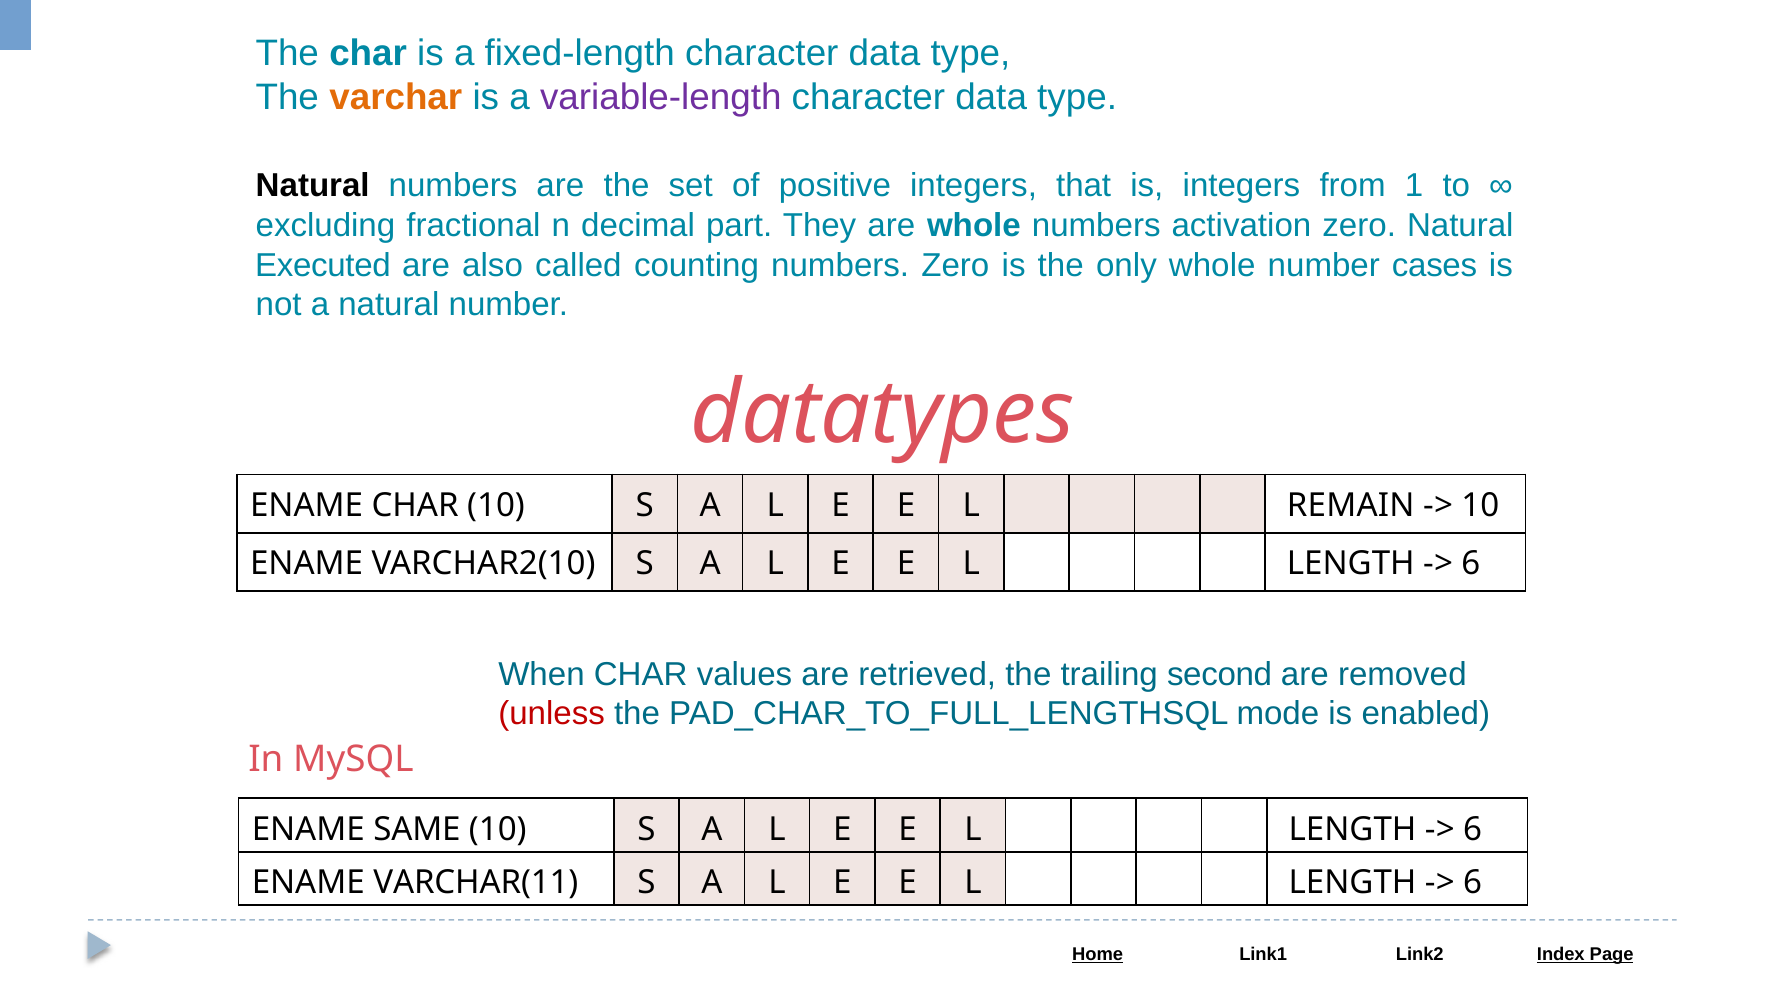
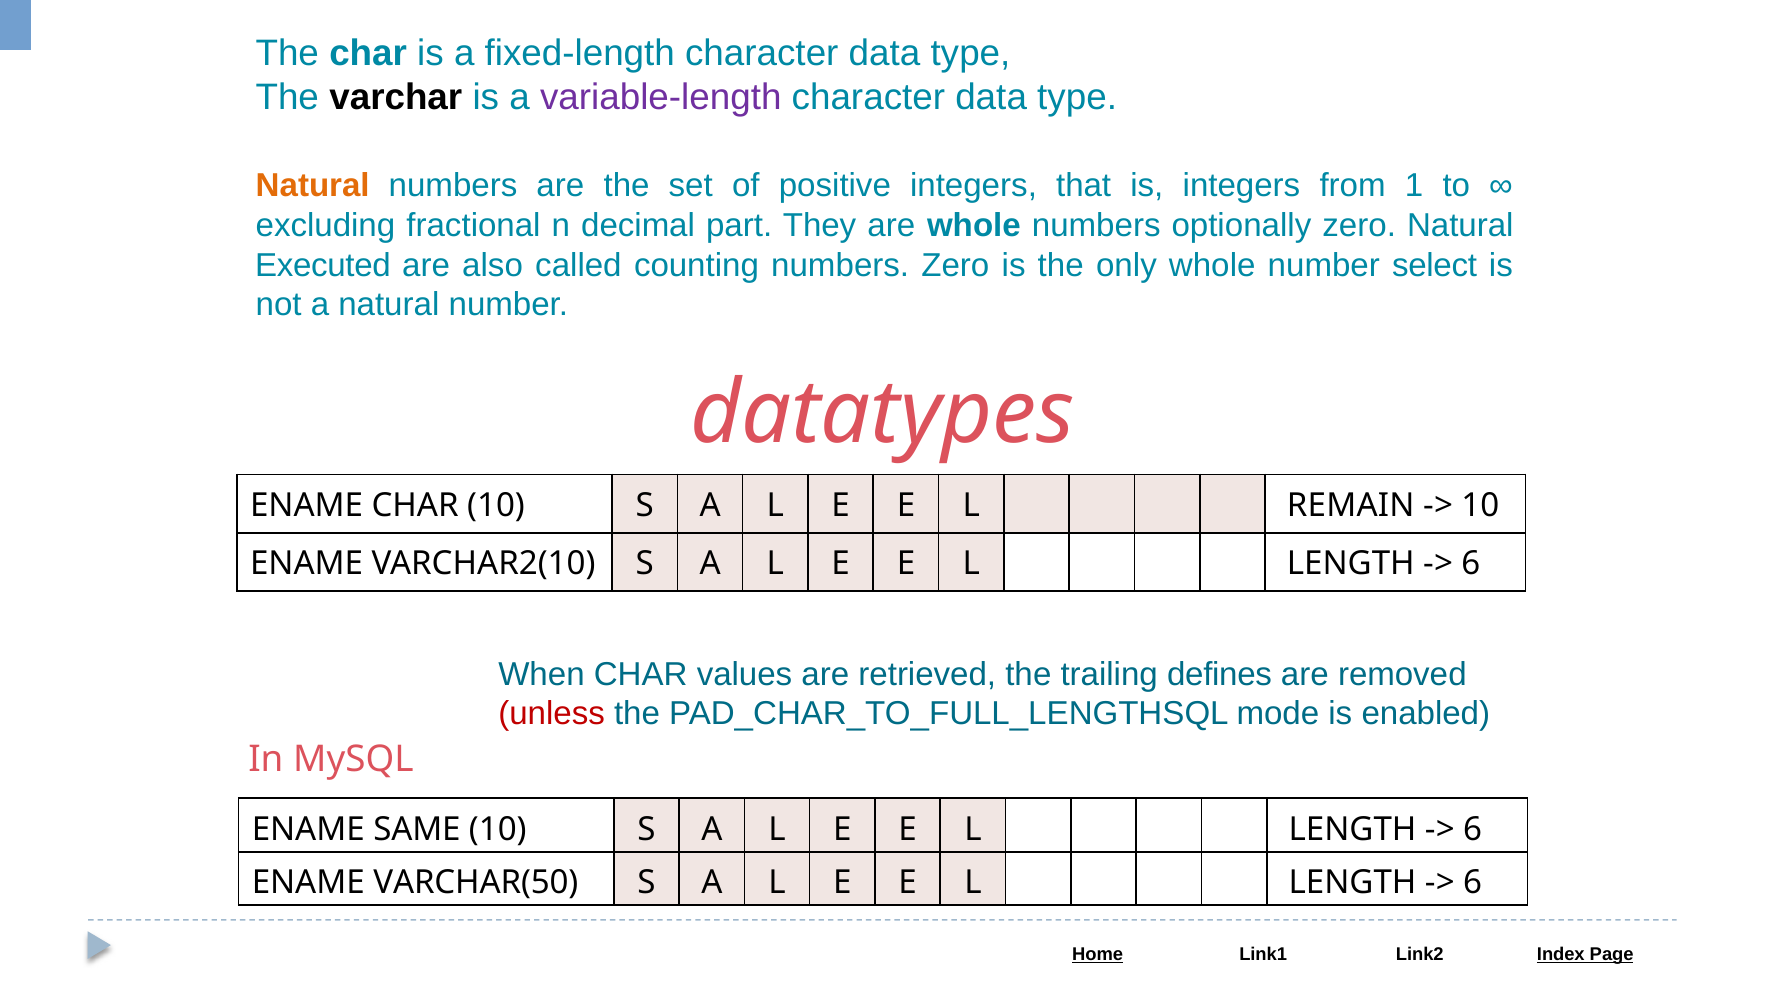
varchar colour: orange -> black
Natural at (313, 186) colour: black -> orange
activation: activation -> optionally
cases: cases -> select
second: second -> defines
VARCHAR(11: VARCHAR(11 -> VARCHAR(50
